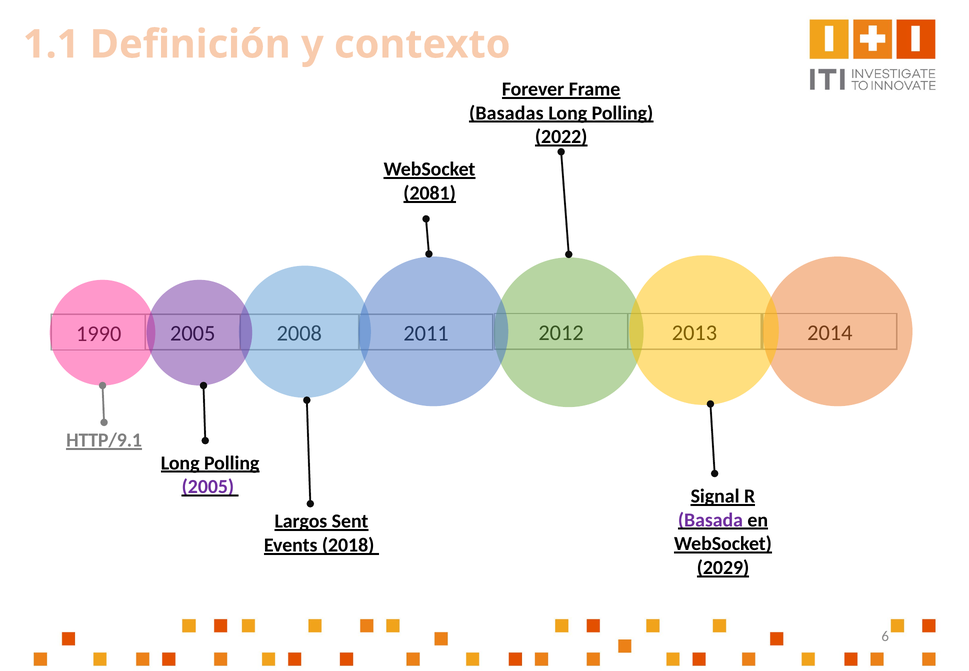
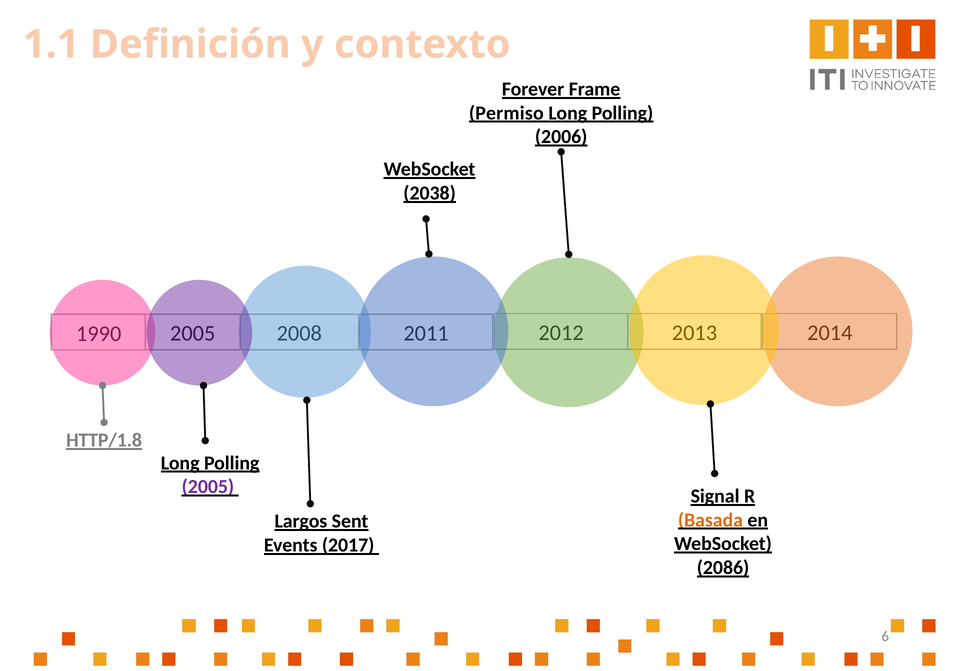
Basadas: Basadas -> Permiso
2022: 2022 -> 2006
2081: 2081 -> 2038
HTTP/9.1: HTTP/9.1 -> HTTP/1.8
Basada colour: purple -> orange
2018: 2018 -> 2017
2029: 2029 -> 2086
